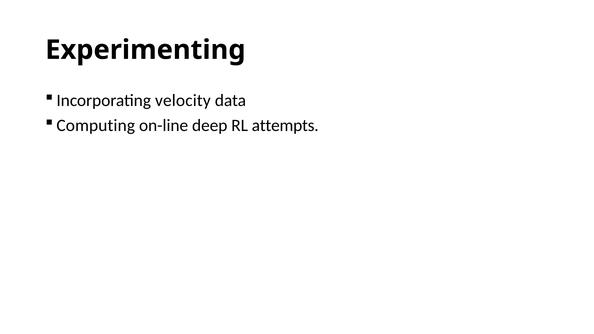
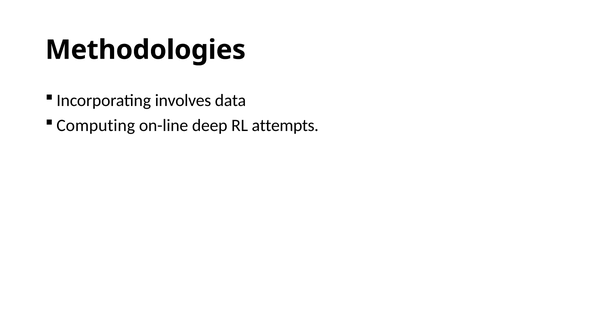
Experimenting: Experimenting -> Methodologies
velocity: velocity -> involves
